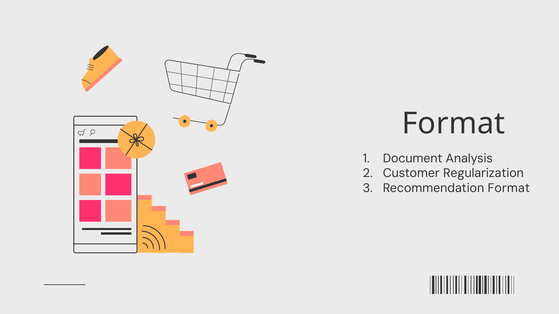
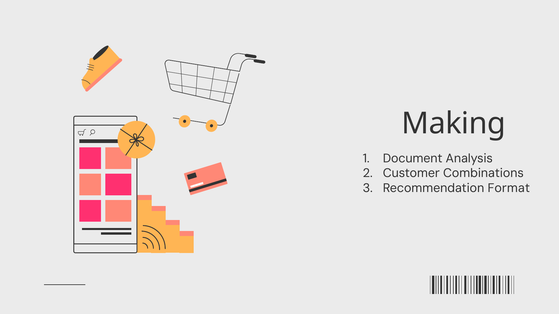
Format at (453, 124): Format -> Making
Regularization: Regularization -> Combinations
